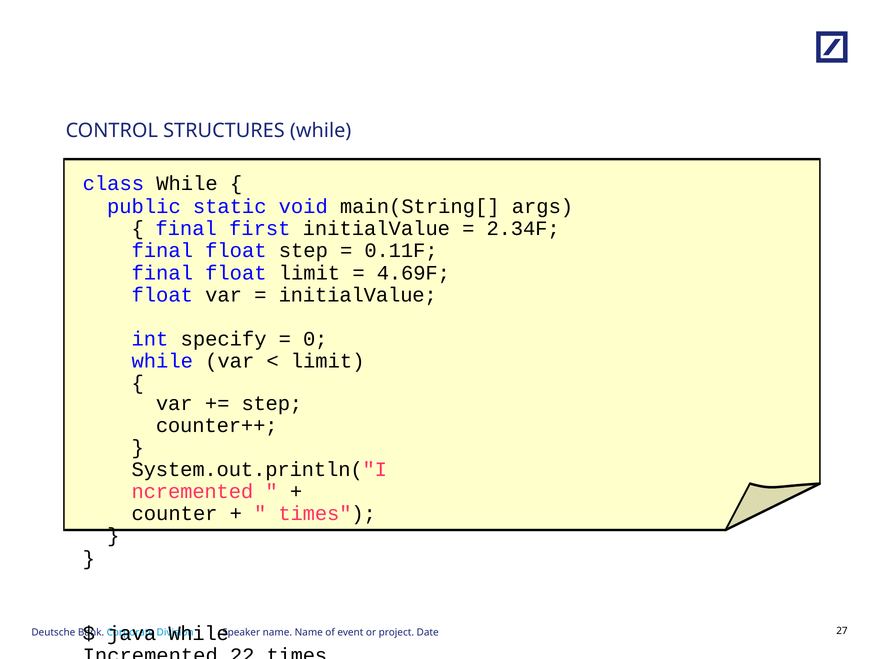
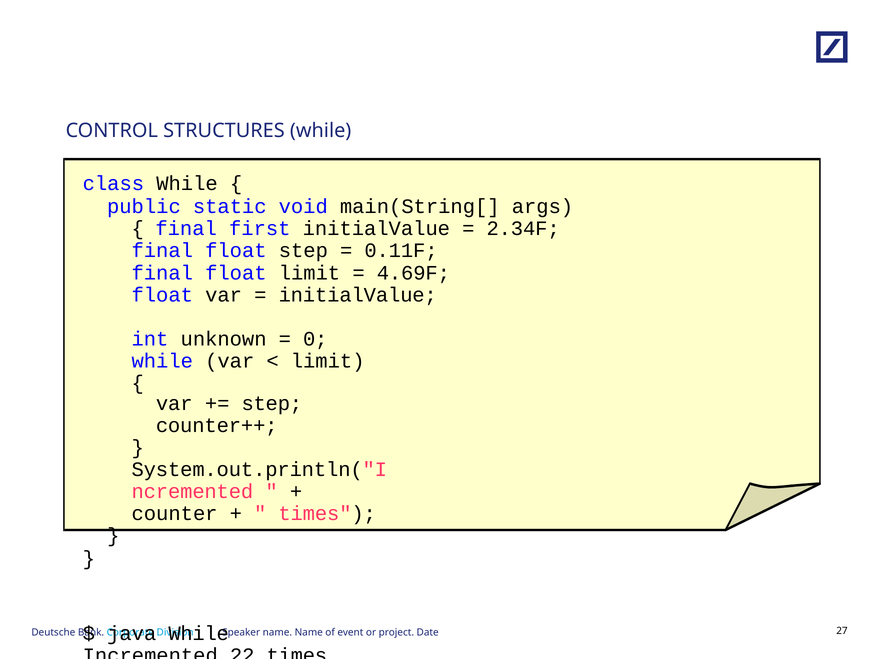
specify: specify -> unknown
